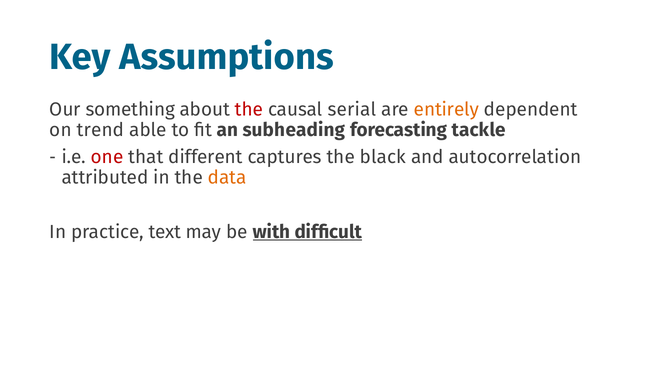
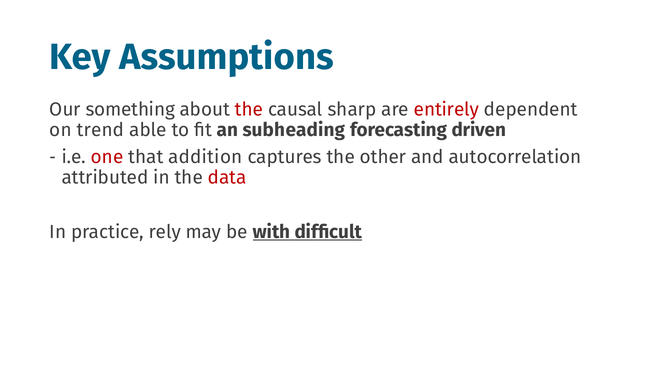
serial: serial -> sharp
entirely colour: orange -> red
tackle: tackle -> driven
different: different -> addition
black: black -> other
data colour: orange -> red
text: text -> rely
